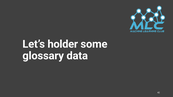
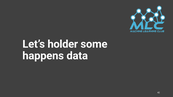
glossary: glossary -> happens
